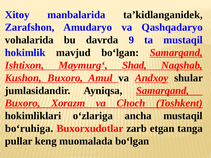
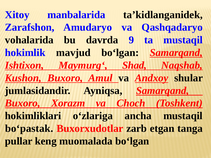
bo‘ruhiga: bo‘ruhiga -> bo‘pastak
